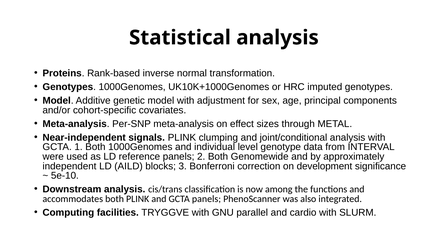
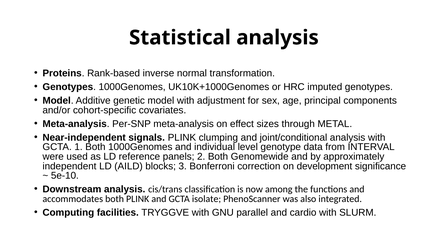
GCTA panels: panels -> isolate
